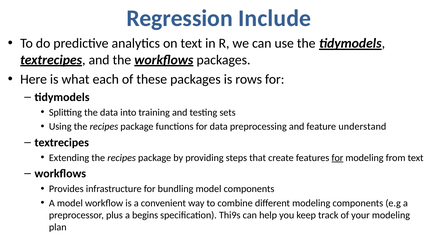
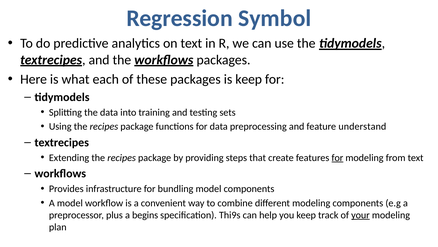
Include: Include -> Symbol
is rows: rows -> keep
your underline: none -> present
